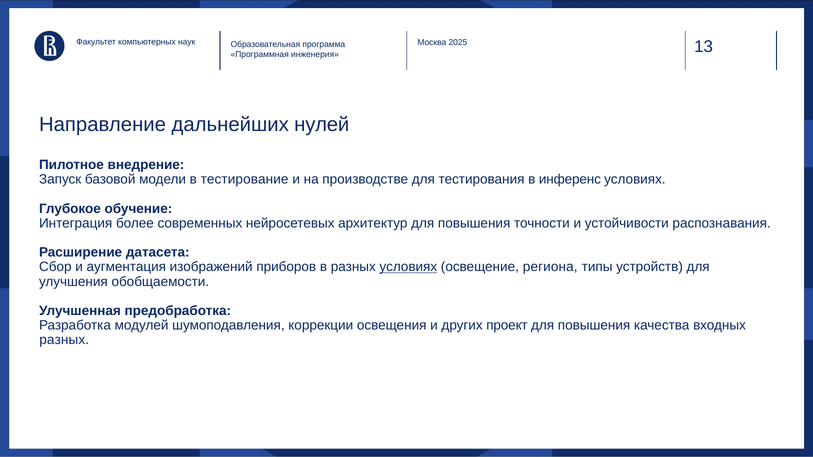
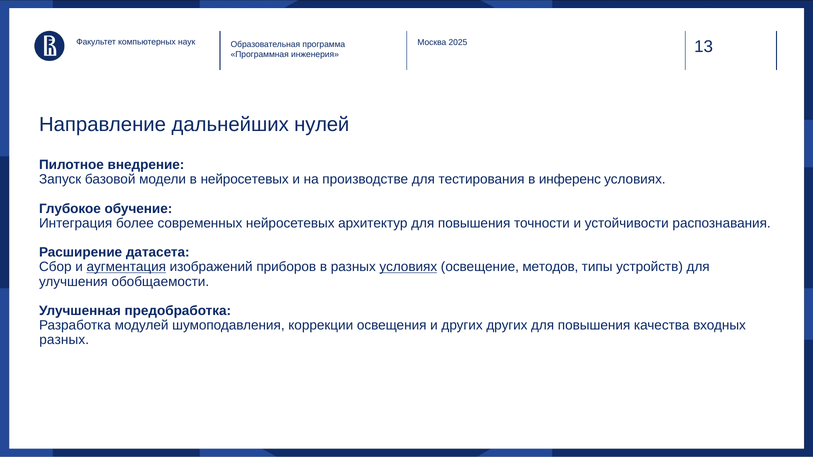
в тестирование: тестирование -> нейросетевых
аугментация underline: none -> present
региона: региона -> методов
других проект: проект -> других
